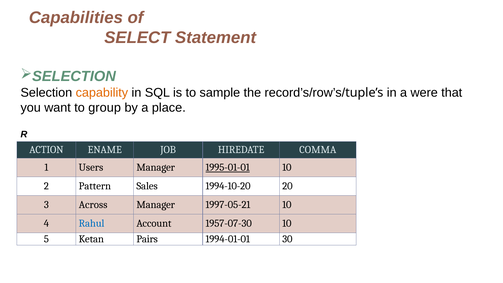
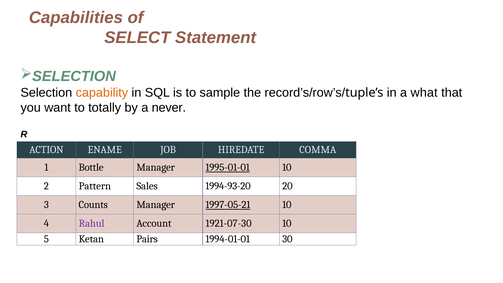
were: were -> what
group: group -> totally
place: place -> never
Users: Users -> Bottle
1994-10-20: 1994-10-20 -> 1994-93-20
Across: Across -> Counts
1997-05-21 underline: none -> present
Rahul colour: blue -> purple
1957-07-30: 1957-07-30 -> 1921-07-30
